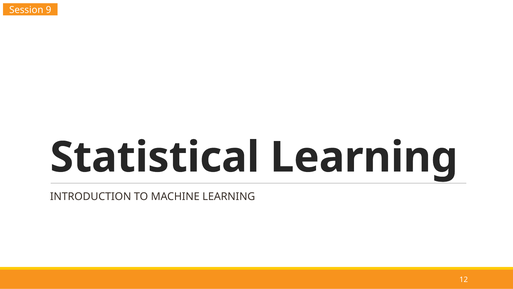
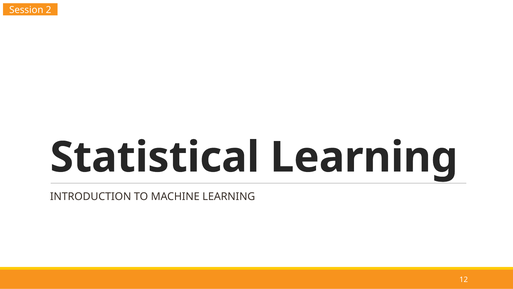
9: 9 -> 2
